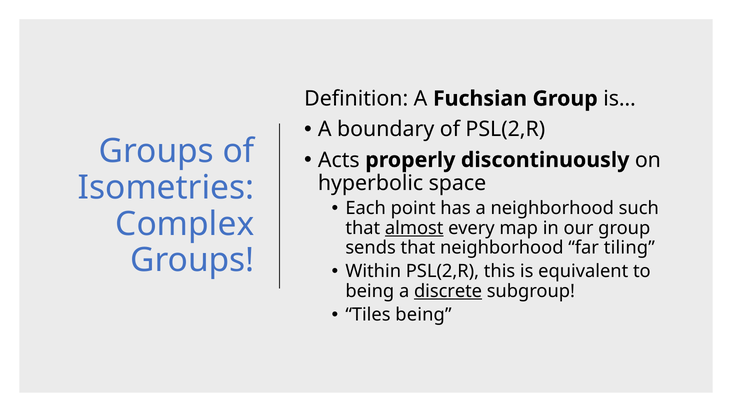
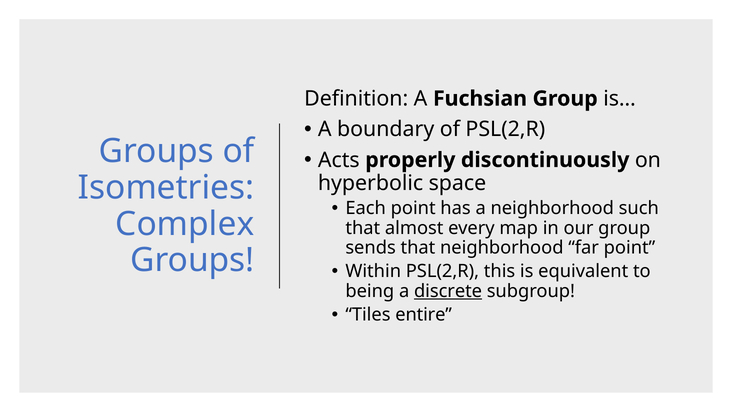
almost underline: present -> none
far tiling: tiling -> point
Tiles being: being -> entire
